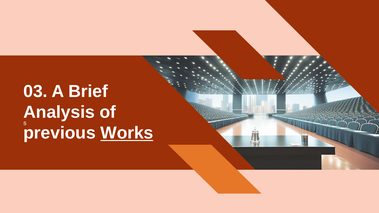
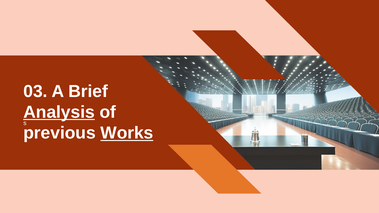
Analysis underline: none -> present
